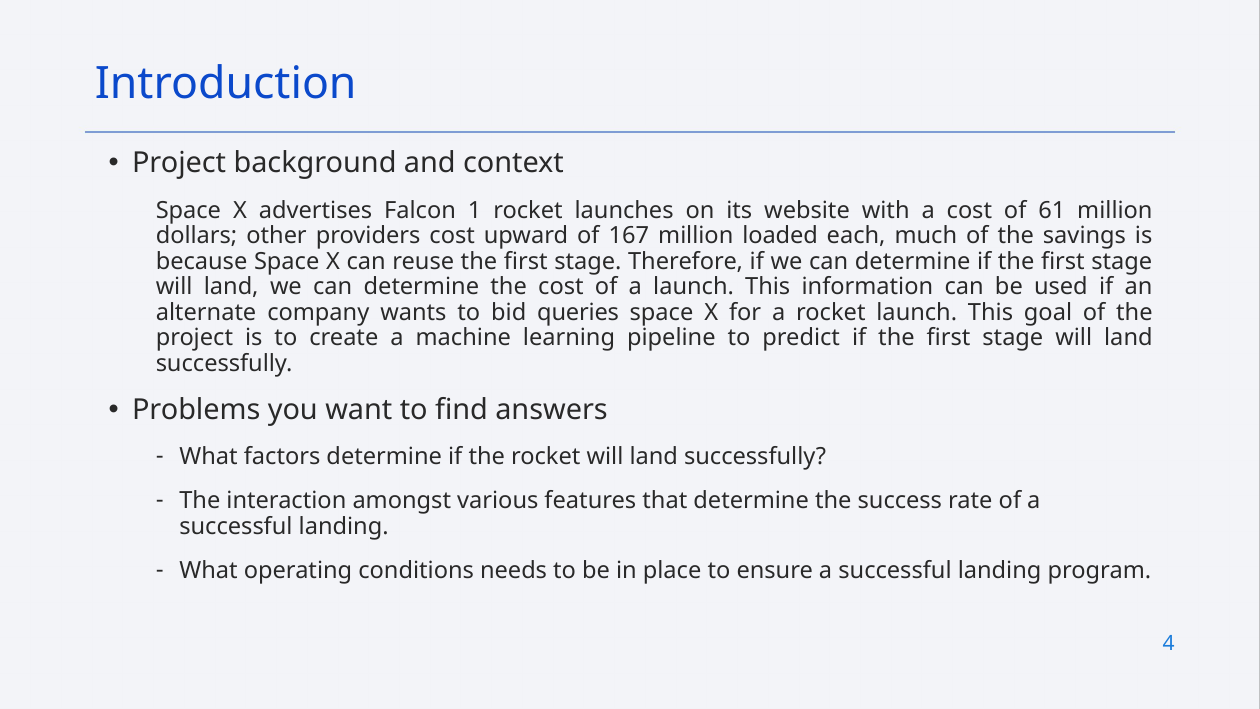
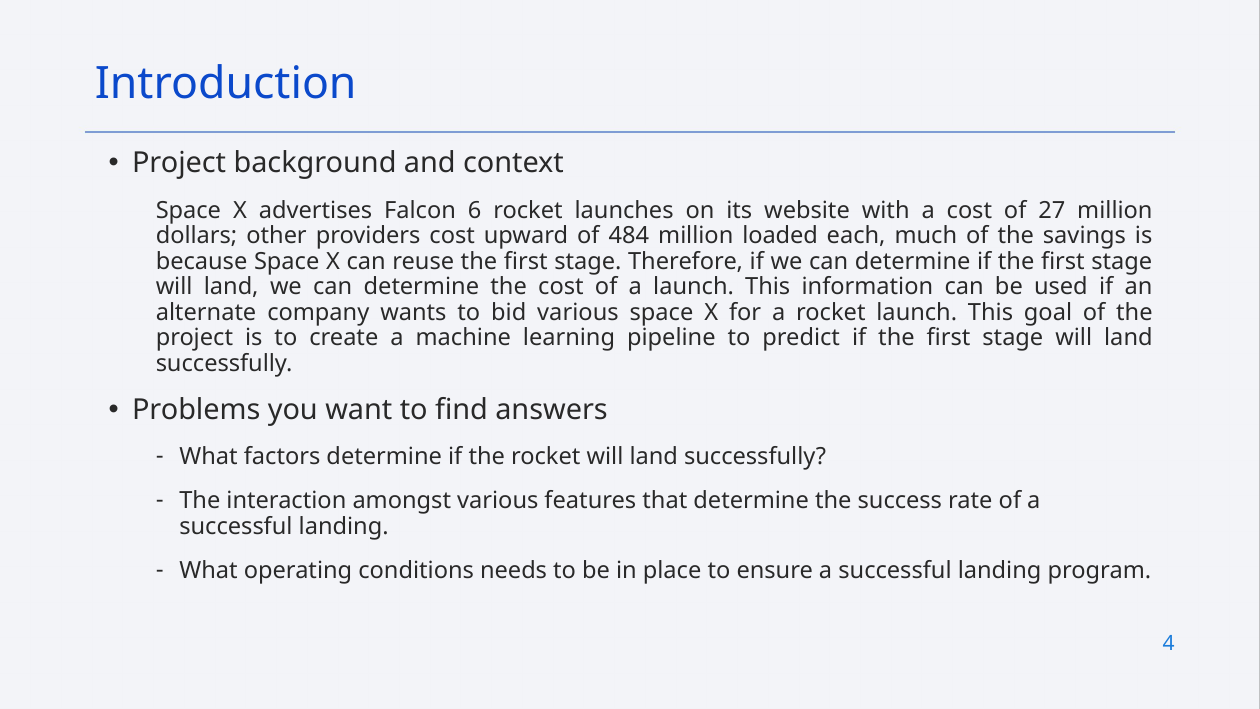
1: 1 -> 6
61: 61 -> 27
167: 167 -> 484
bid queries: queries -> various
